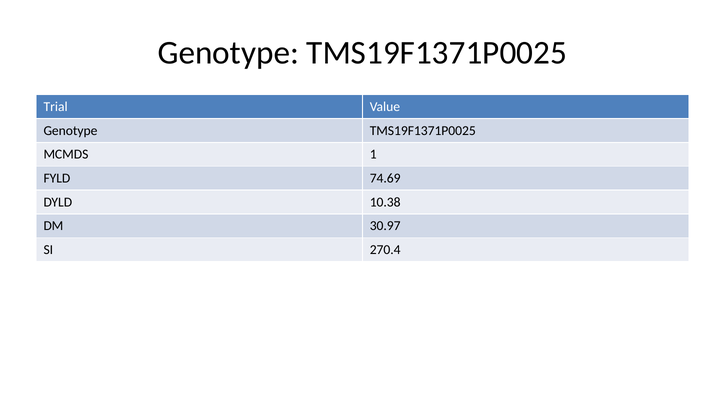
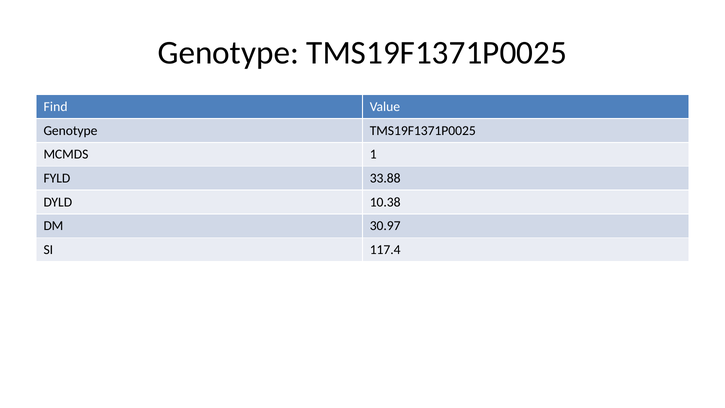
Trial: Trial -> Find
74.69: 74.69 -> 33.88
270.4: 270.4 -> 117.4
